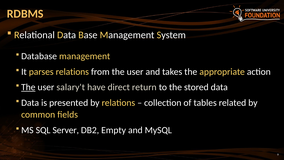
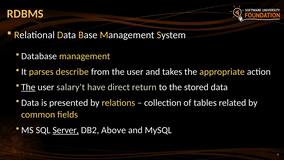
parses relations: relations -> describe
Server underline: none -> present
Empty: Empty -> Above
